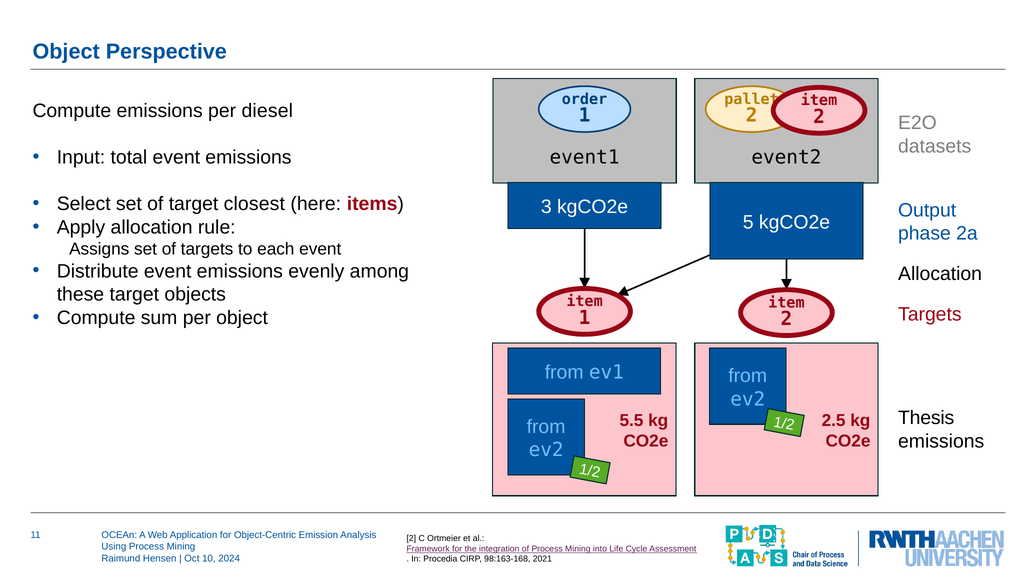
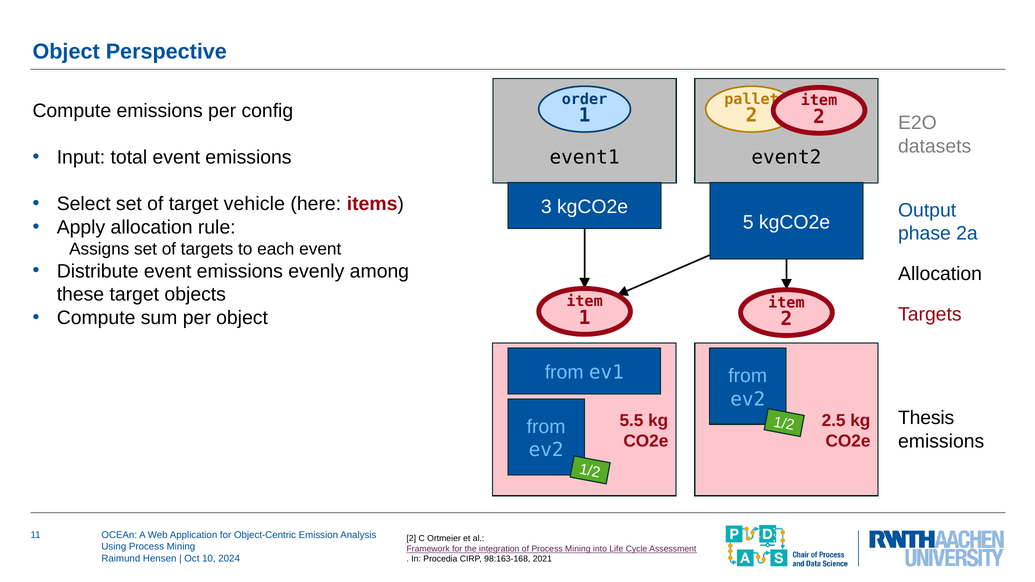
diesel: diesel -> config
closest: closest -> vehicle
